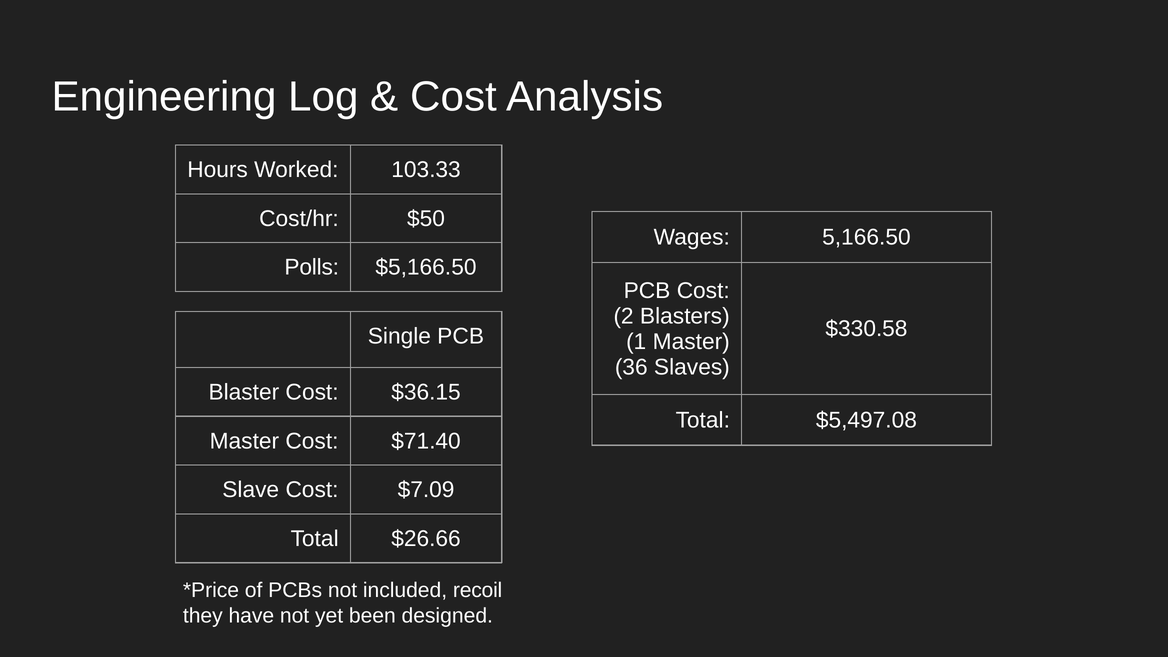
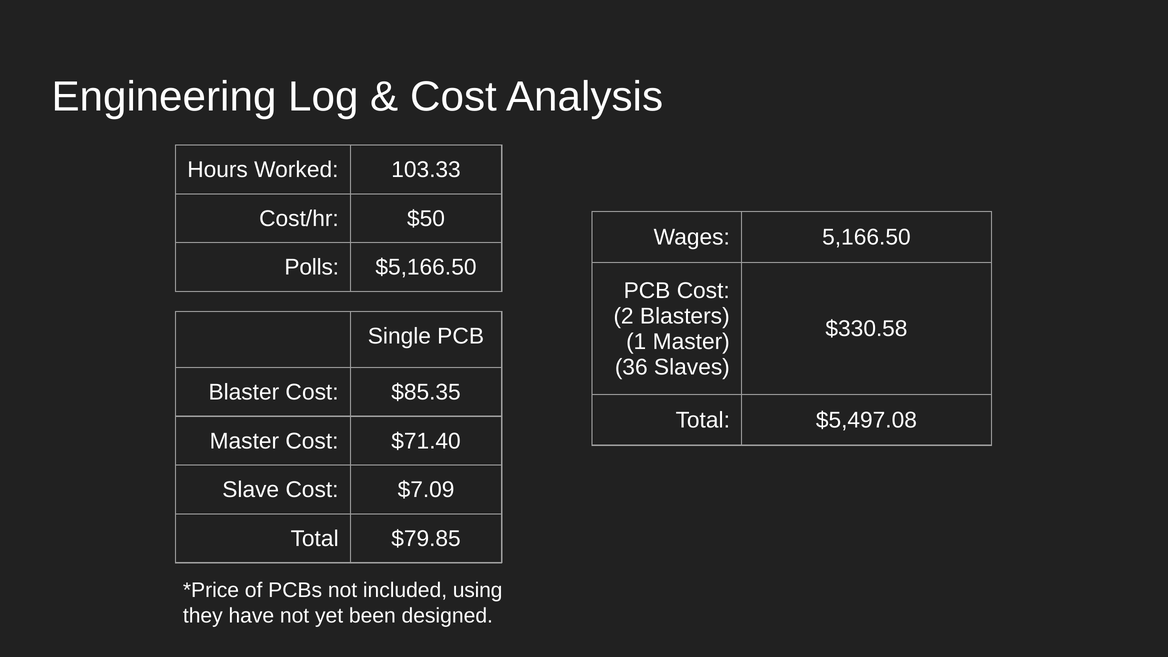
$36.15: $36.15 -> $85.35
$26.66: $26.66 -> $79.85
recoil: recoil -> using
